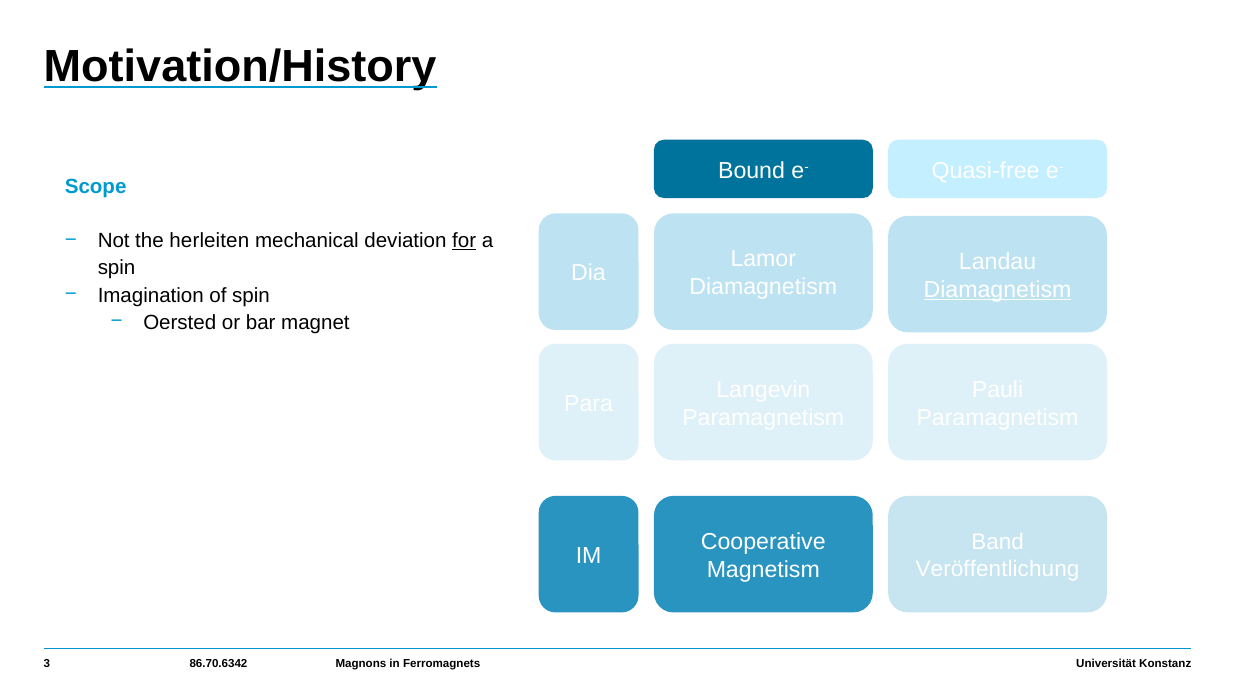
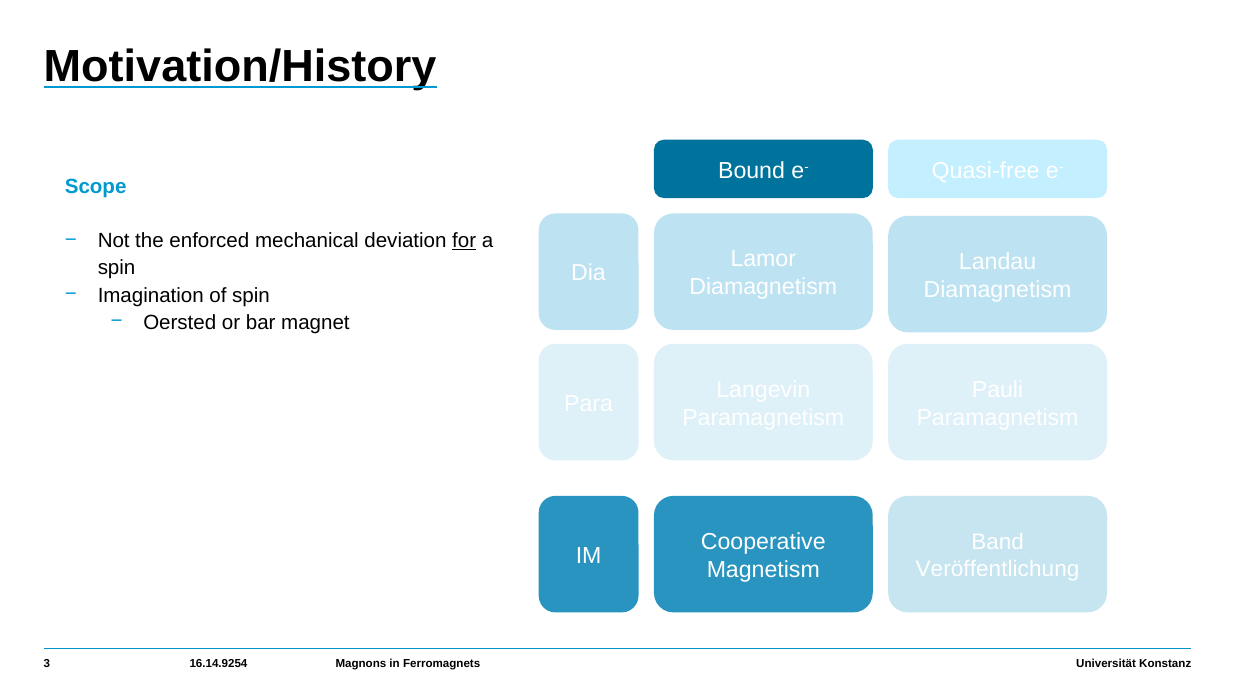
herleiten: herleiten -> enforced
Diamagnetism at (998, 290) underline: present -> none
86.70.6342: 86.70.6342 -> 16.14.9254
